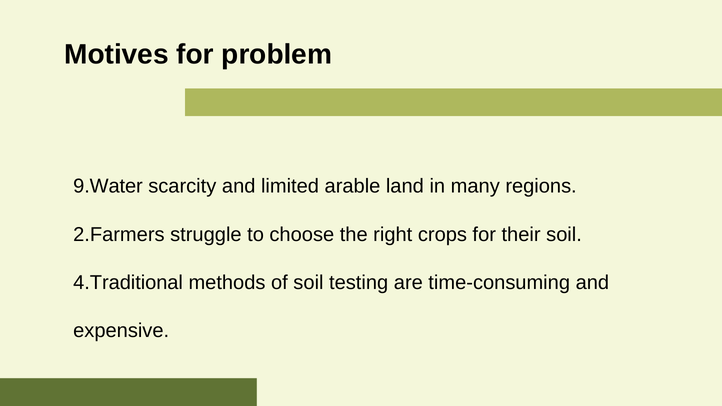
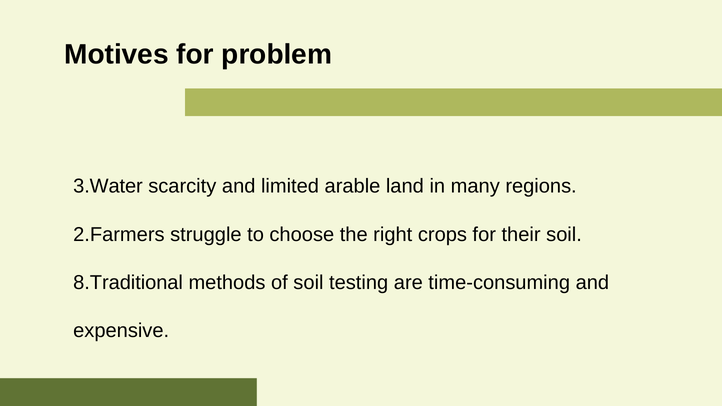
9.Water: 9.Water -> 3.Water
4.Traditional: 4.Traditional -> 8.Traditional
